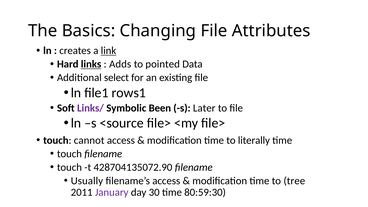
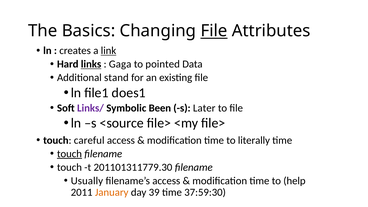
File at (214, 31) underline: none -> present
Adds: Adds -> Gaga
select: select -> stand
rows1: rows1 -> does1
cannot: cannot -> careful
touch at (69, 154) underline: none -> present
428704135072.90: 428704135072.90 -> 201101311779.30
tree: tree -> help
January colour: purple -> orange
30: 30 -> 39
80:59:30: 80:59:30 -> 37:59:30
